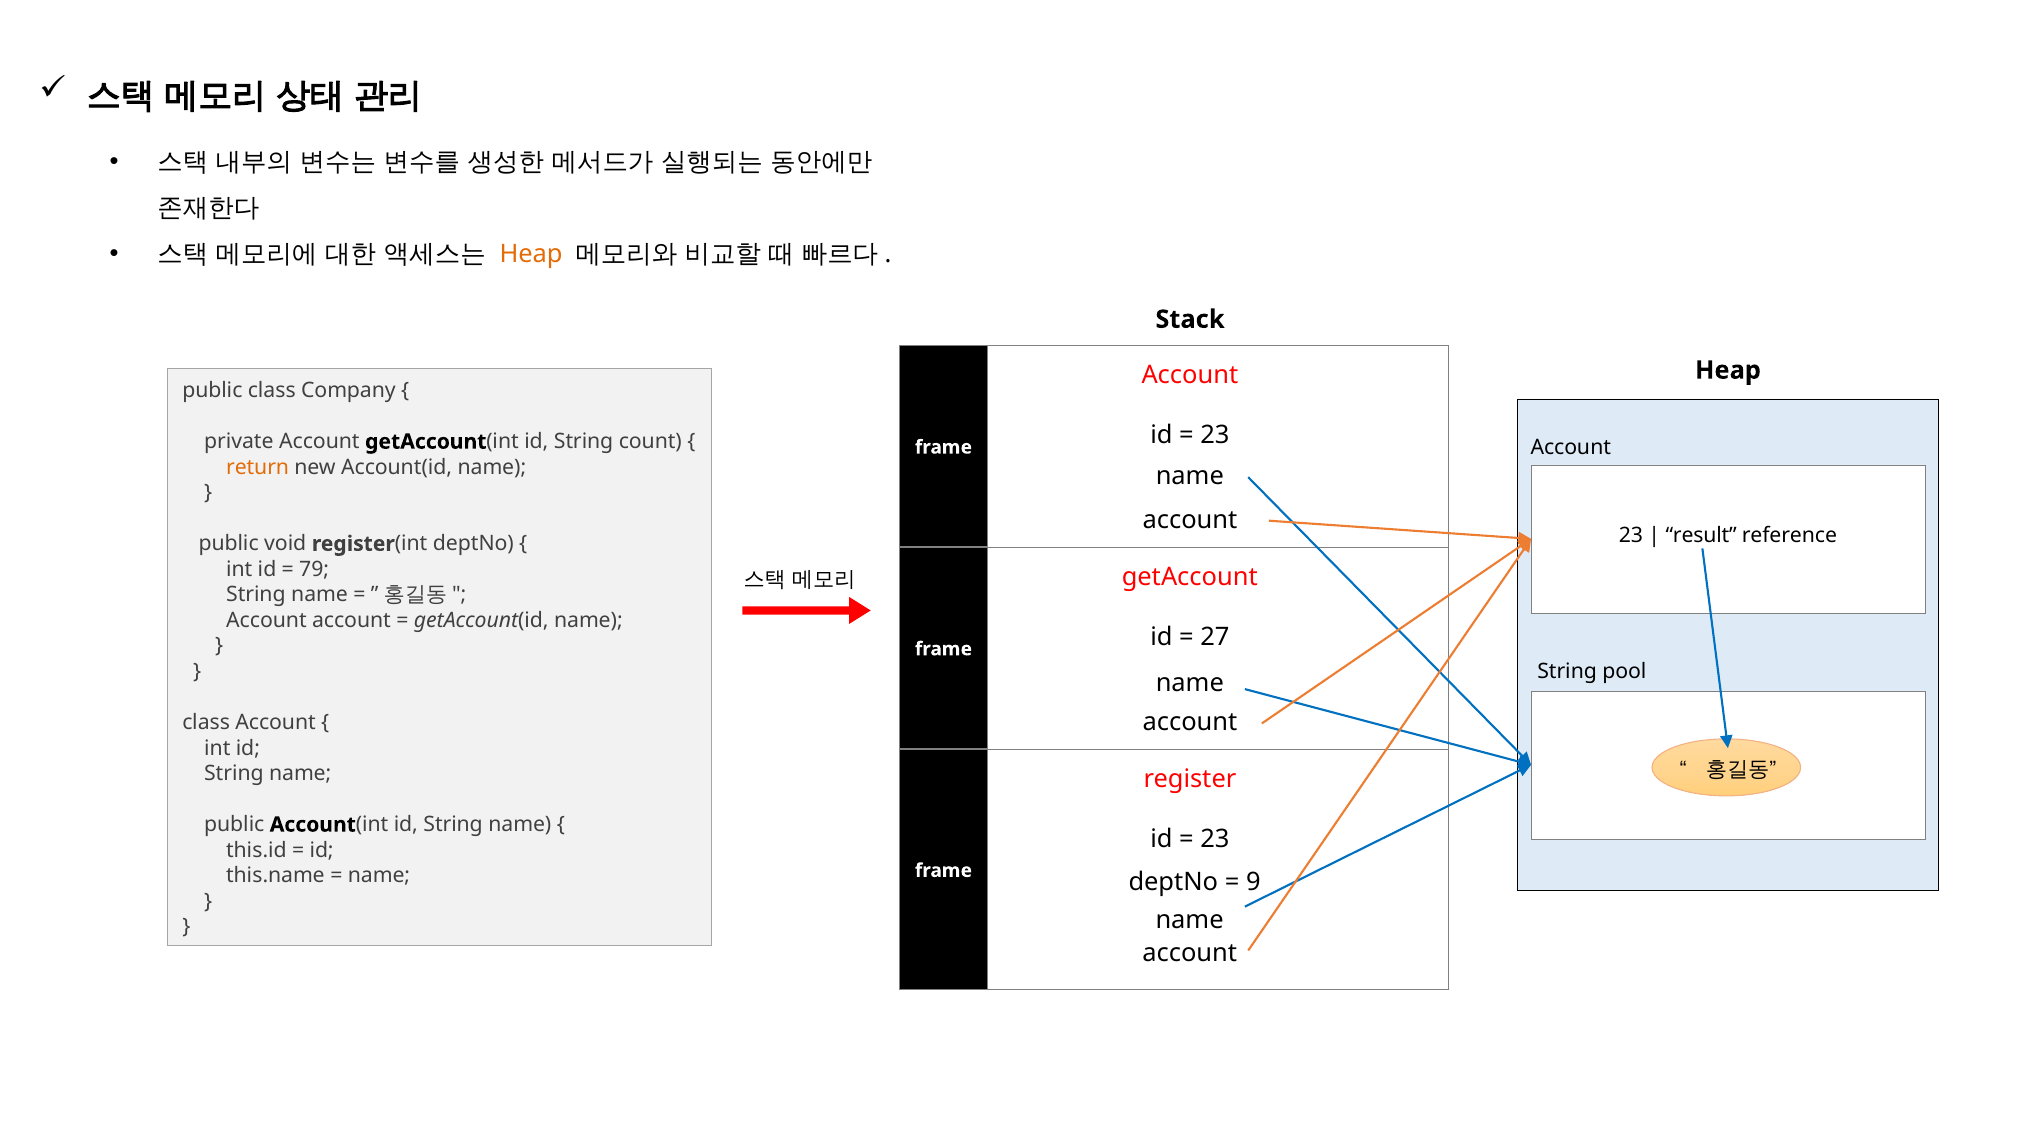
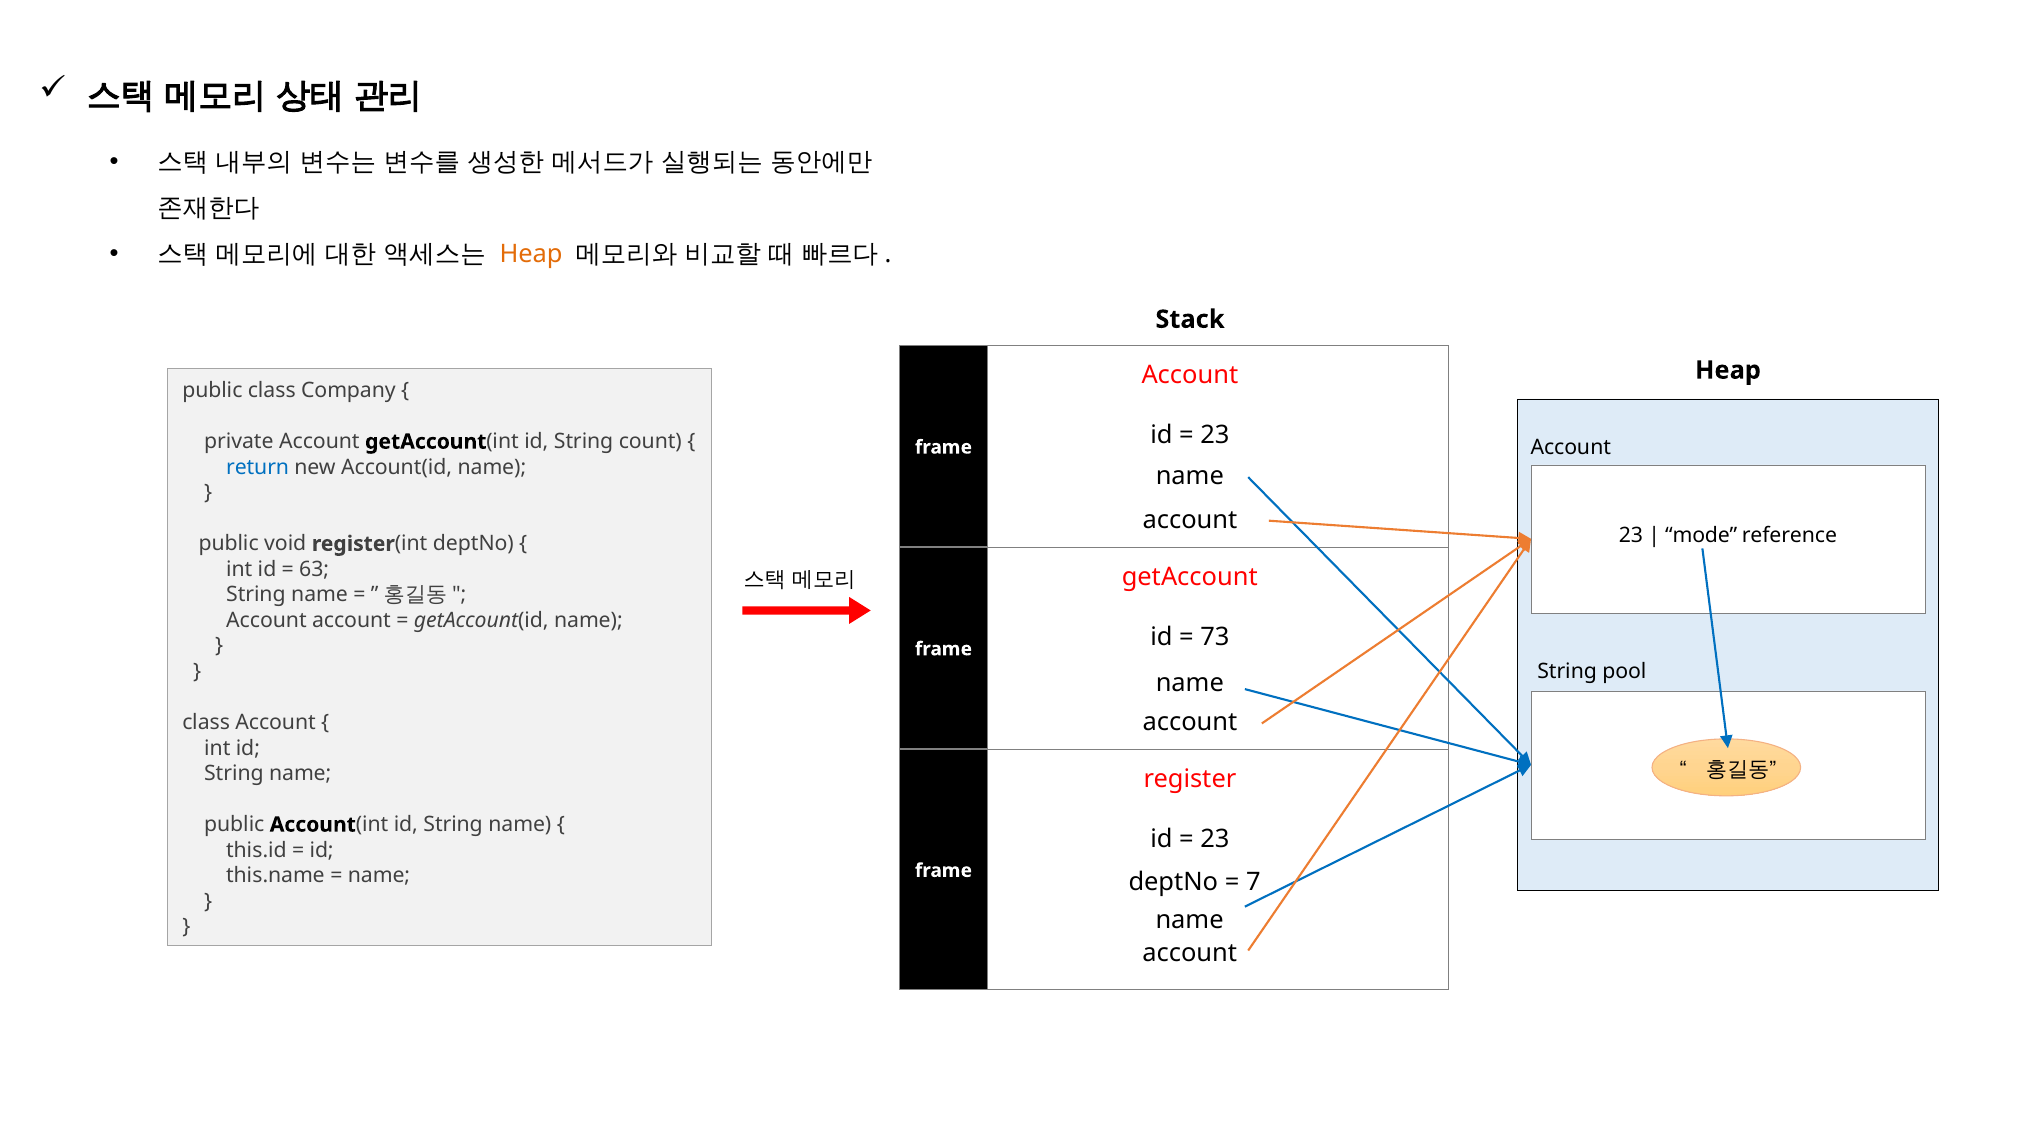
return colour: orange -> blue
result: result -> mode
79: 79 -> 63
27: 27 -> 73
9: 9 -> 7
